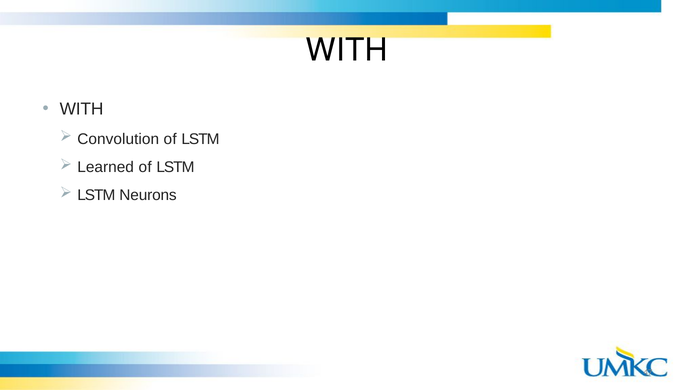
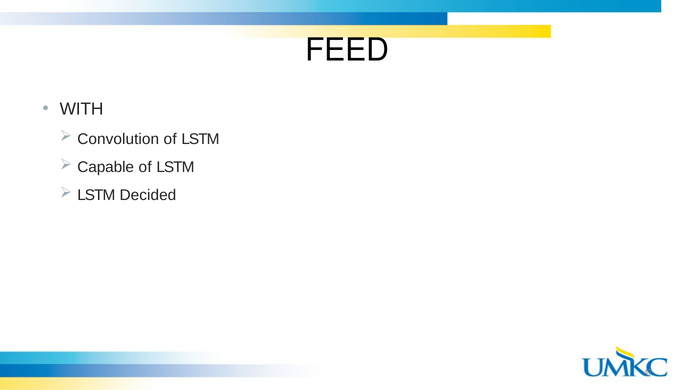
WITH at (347, 50): WITH -> FEED
Learned: Learned -> Capable
Neurons: Neurons -> Decided
